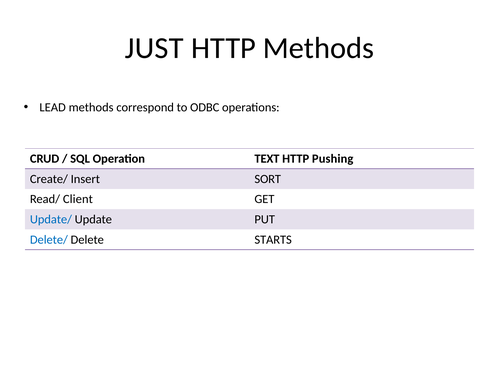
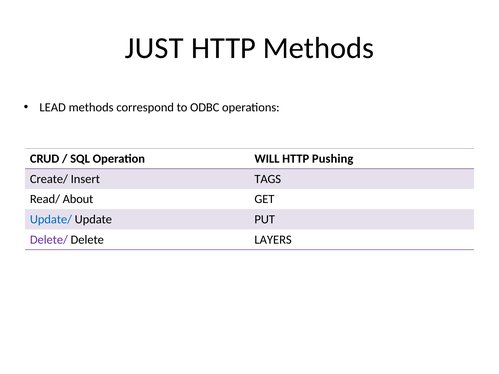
TEXT: TEXT -> WILL
SORT: SORT -> TAGS
Client: Client -> About
Delete/ colour: blue -> purple
STARTS: STARTS -> LAYERS
